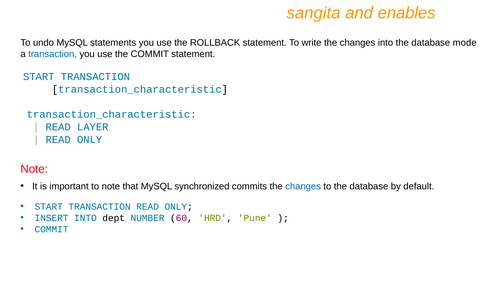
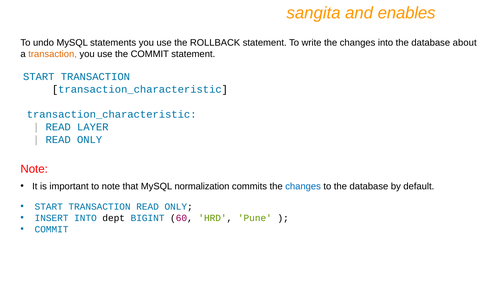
mode: mode -> about
transaction at (53, 54) colour: blue -> orange
synchronized: synchronized -> normalization
NUMBER: NUMBER -> BIGINT
